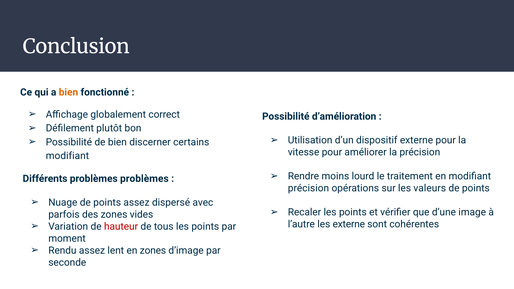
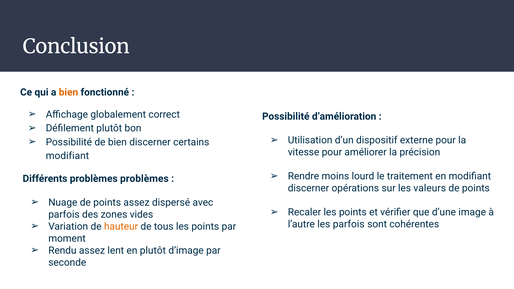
précision at (308, 188): précision -> discerner
les externe: externe -> parfois
hauteur colour: red -> orange
en zones: zones -> plutôt
